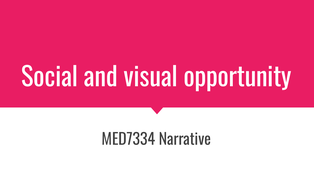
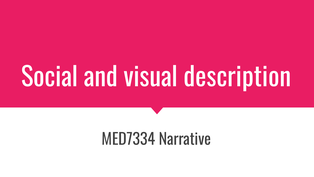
opportunity: opportunity -> description
